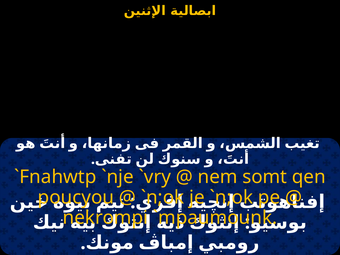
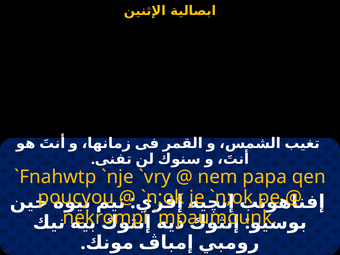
somt: somt -> papa
